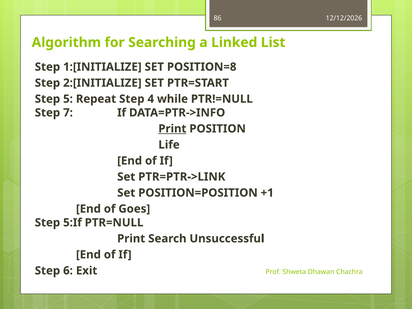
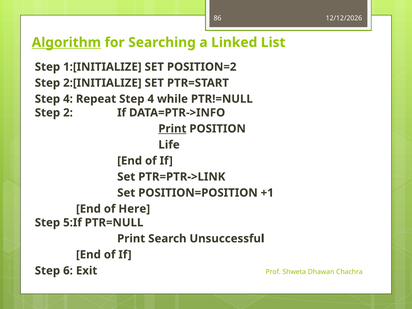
Algorithm underline: none -> present
POSITION=8: POSITION=8 -> POSITION=2
5 at (68, 99): 5 -> 4
7: 7 -> 2
Goes: Goes -> Here
